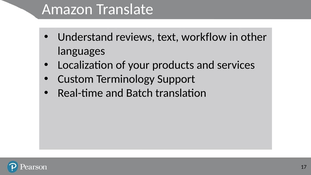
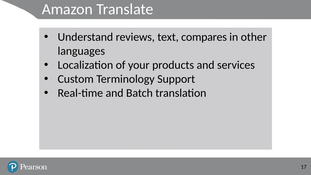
workflow: workflow -> compares
